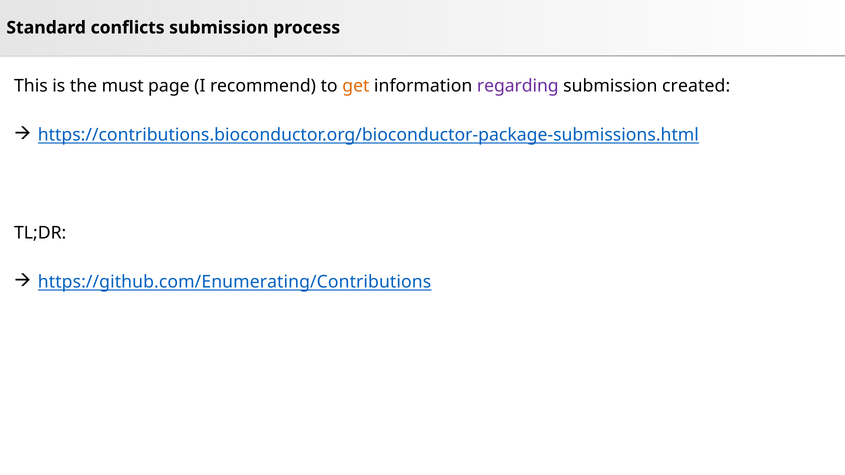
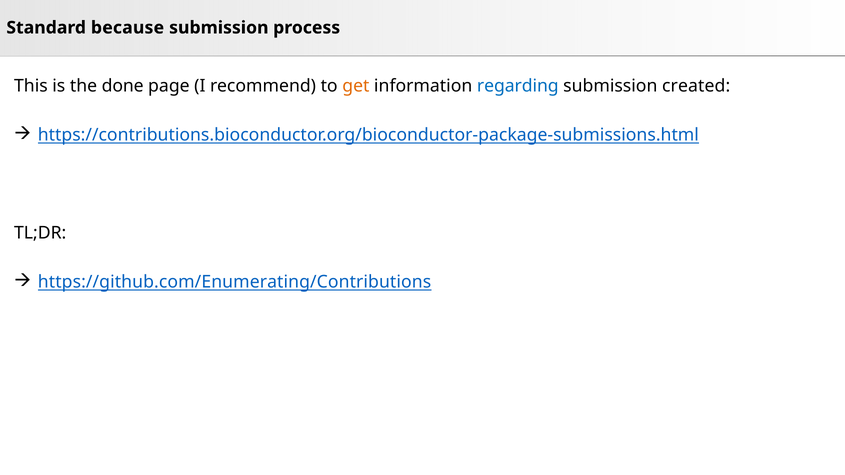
conflicts: conflicts -> because
must: must -> done
regarding colour: purple -> blue
